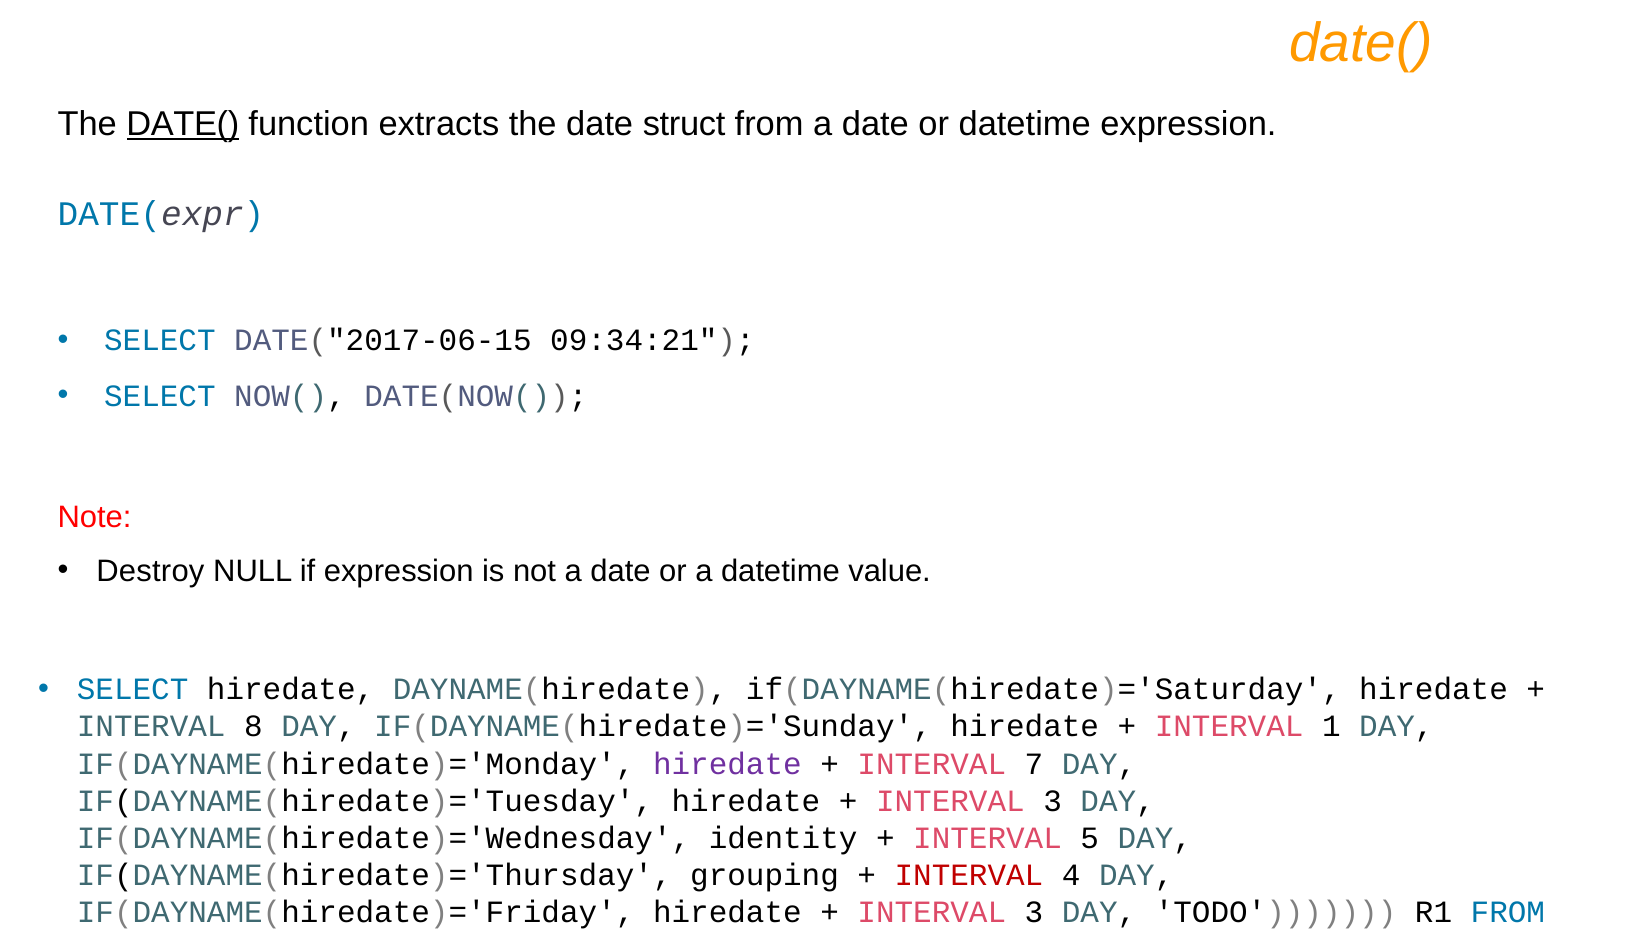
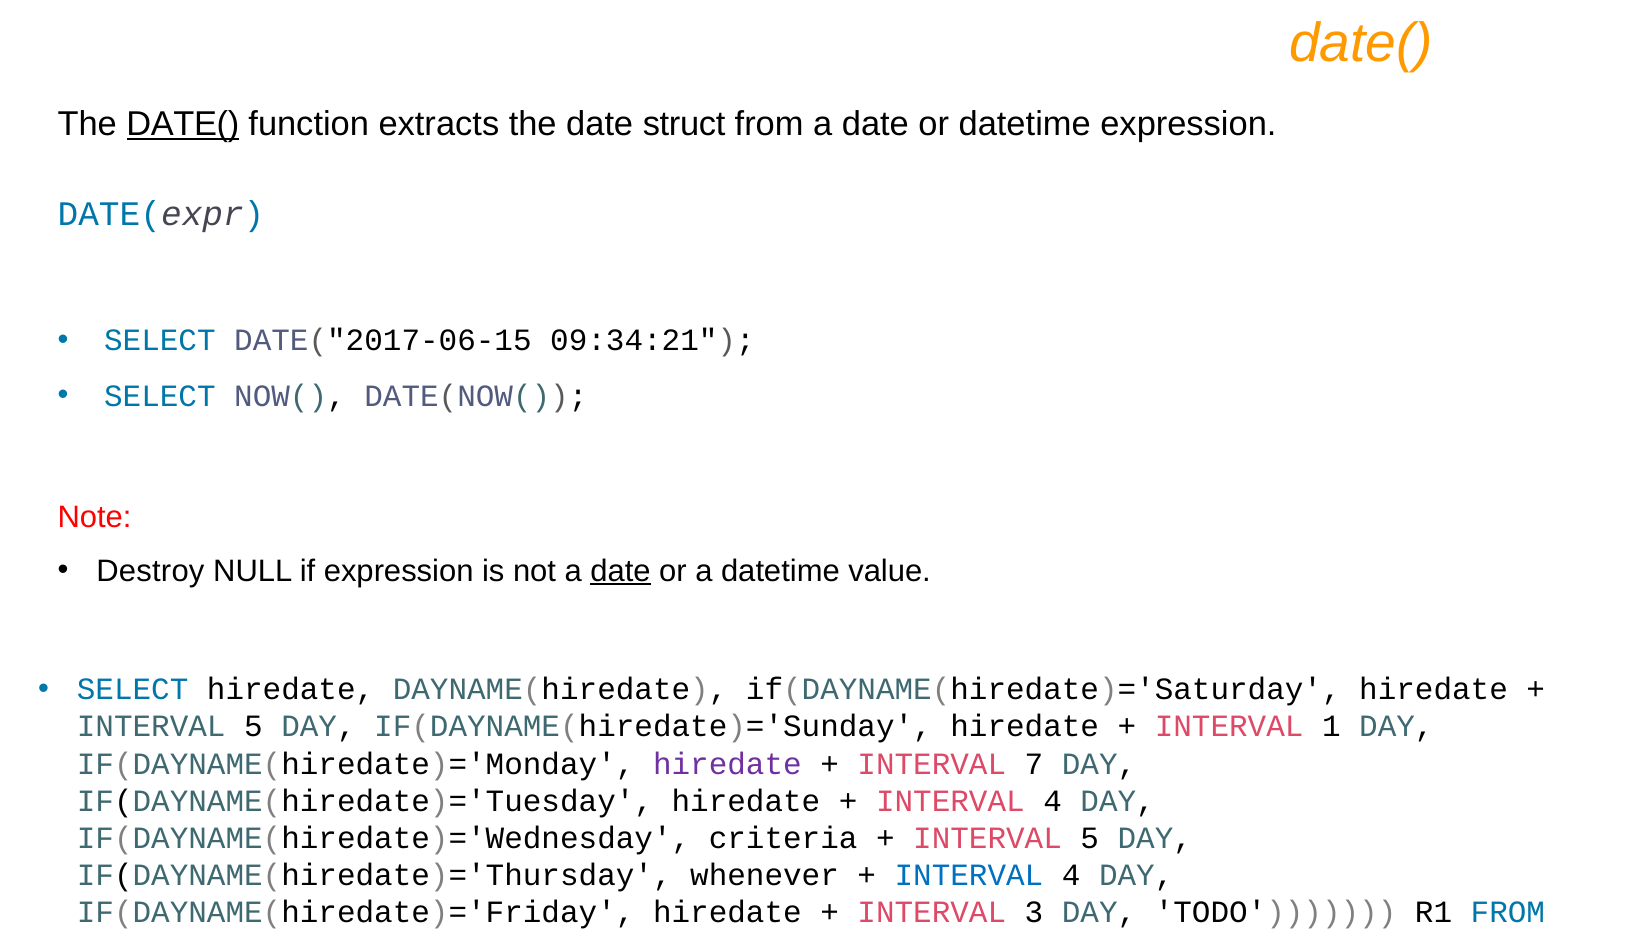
date at (621, 571) underline: none -> present
8 at (253, 727): 8 -> 5
3 at (1053, 801): 3 -> 4
identity: identity -> criteria
grouping: grouping -> whenever
INTERVAL at (969, 876) colour: red -> blue
